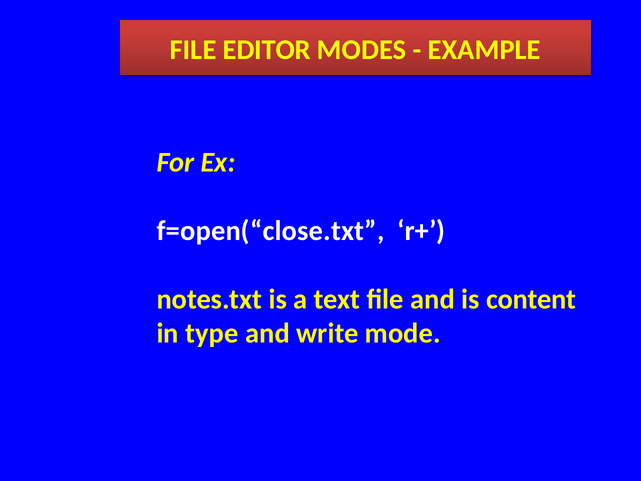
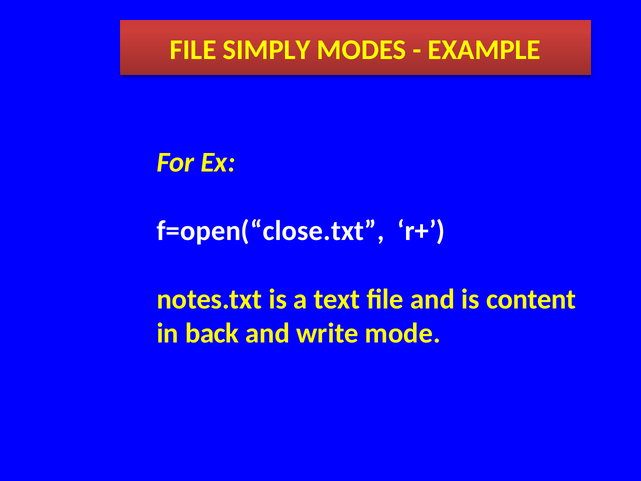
EDITOR: EDITOR -> SIMPLY
type: type -> back
